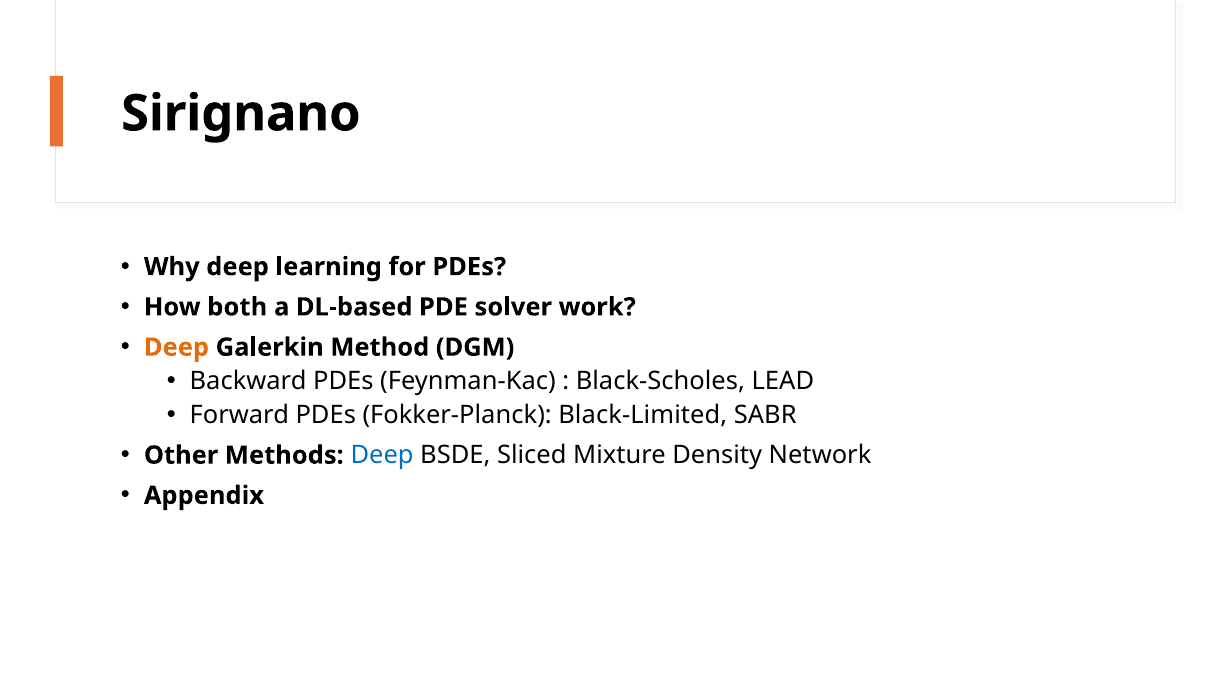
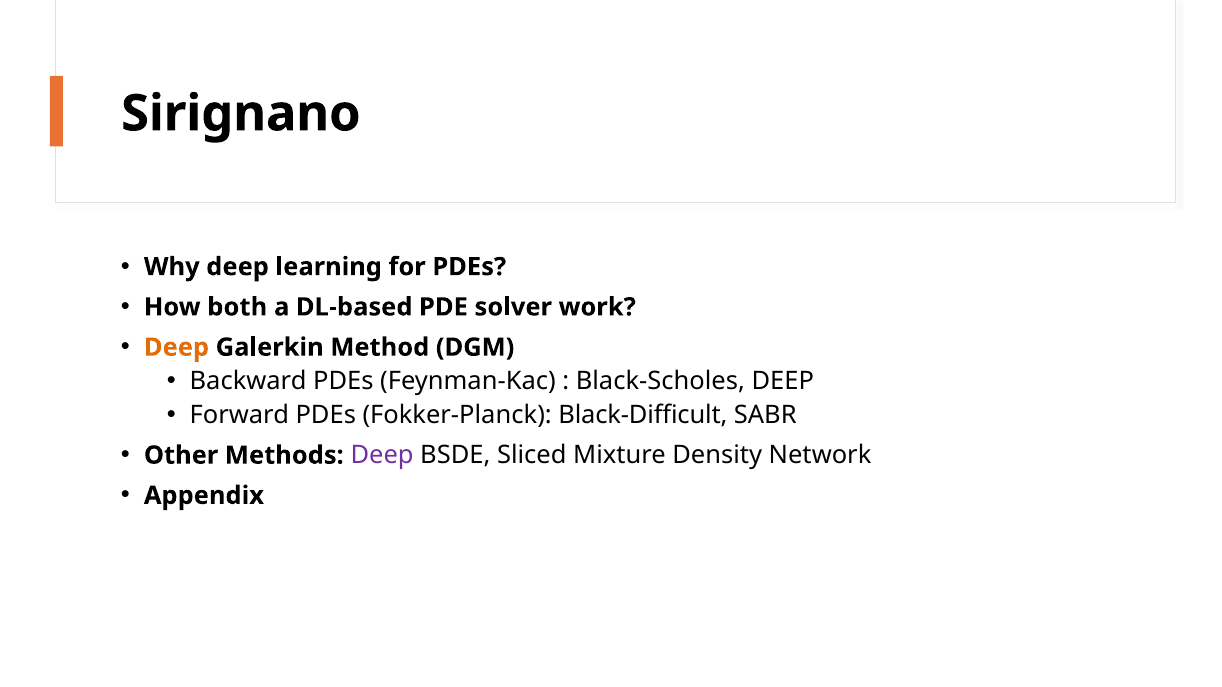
Black-Scholes LEAD: LEAD -> DEEP
Black-Limited: Black-Limited -> Black-Difficult
Deep at (382, 456) colour: blue -> purple
